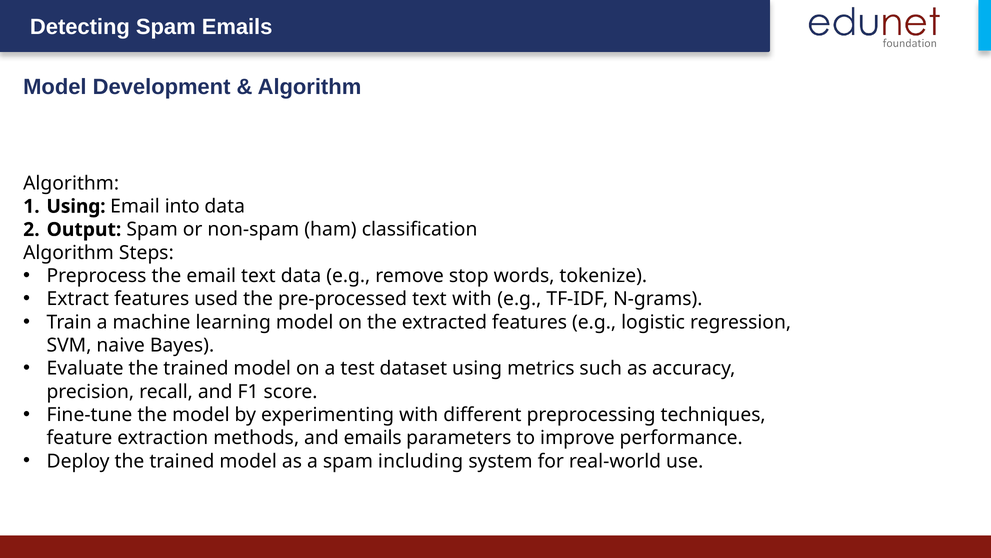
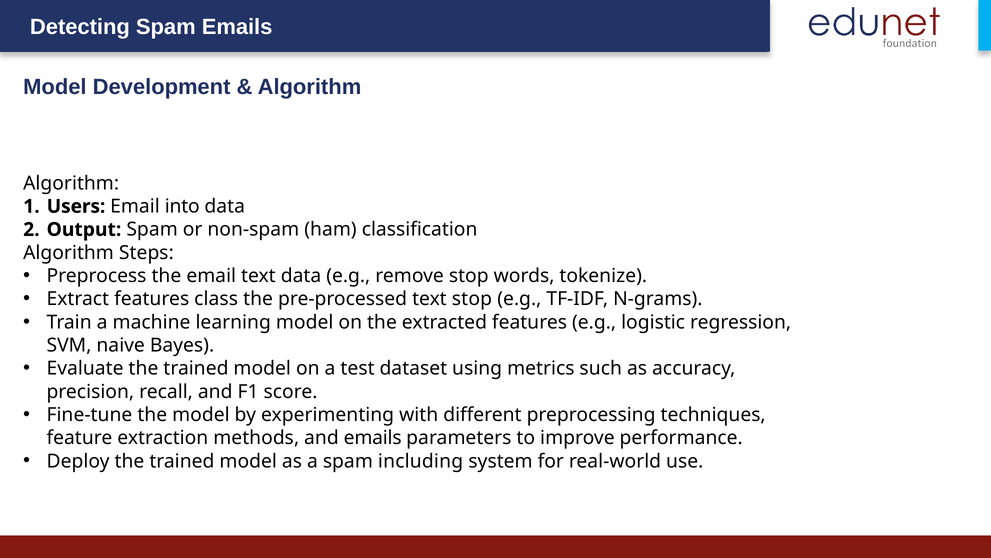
Using at (76, 206): Using -> Users
used: used -> class
text with: with -> stop
